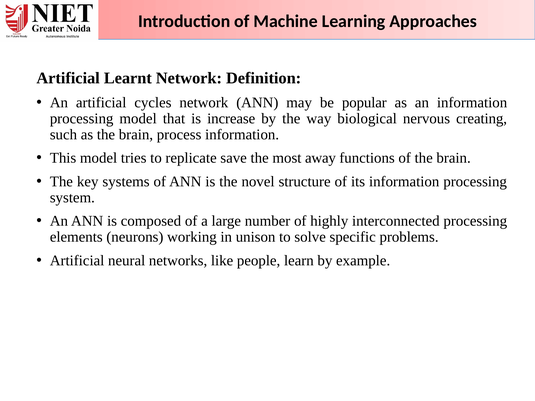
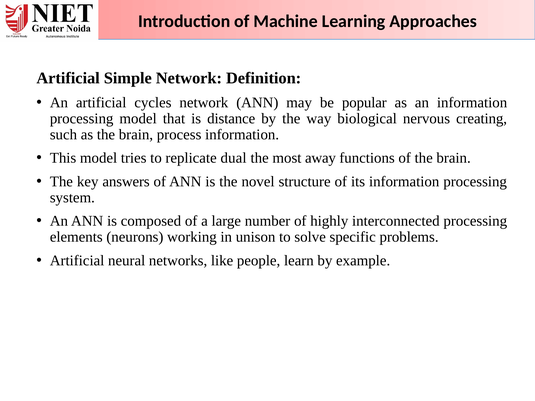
Learnt: Learnt -> Simple
increase: increase -> distance
save: save -> dual
systems: systems -> answers
